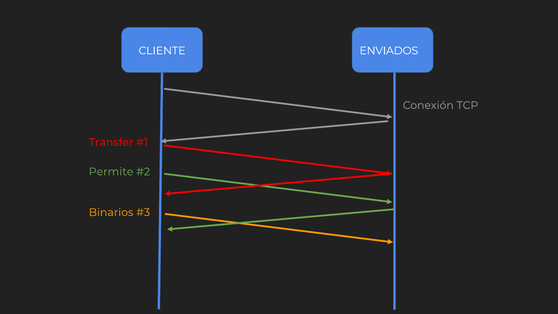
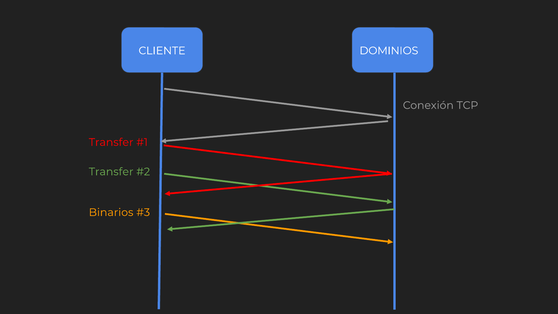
ENVIADOS: ENVIADOS -> DOMINIOS
Permite at (111, 172): Permite -> Transfer
